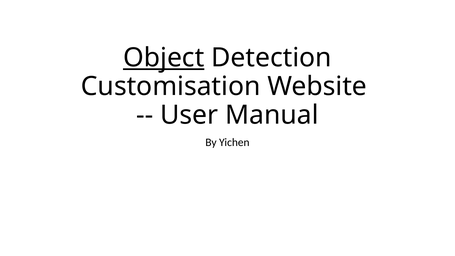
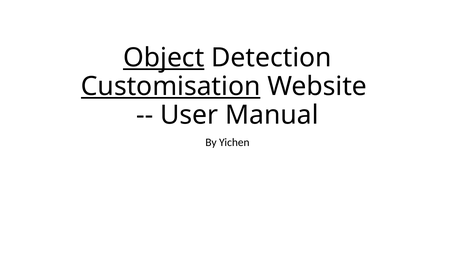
Customisation underline: none -> present
